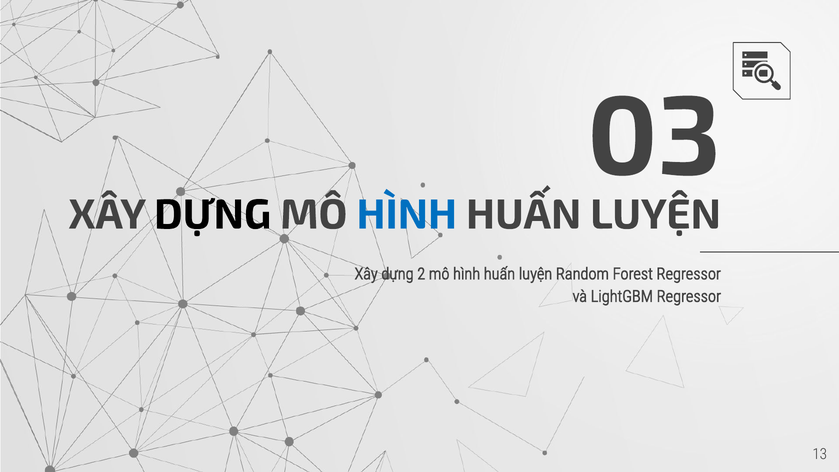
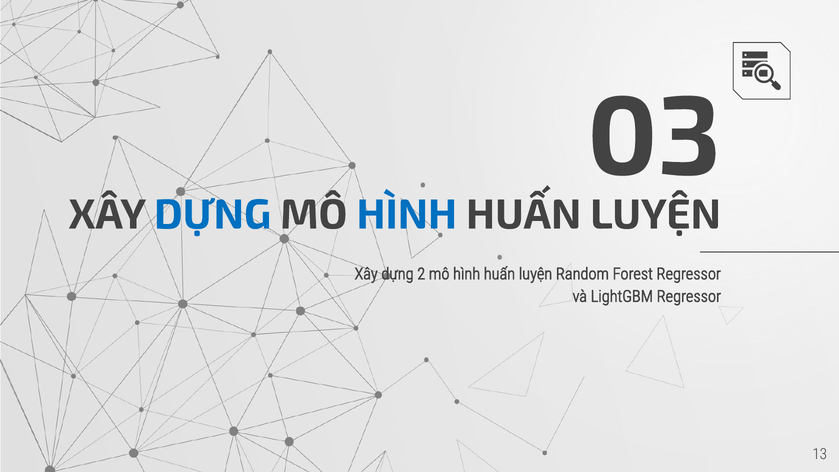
DỰNG at (213, 215) colour: black -> blue
